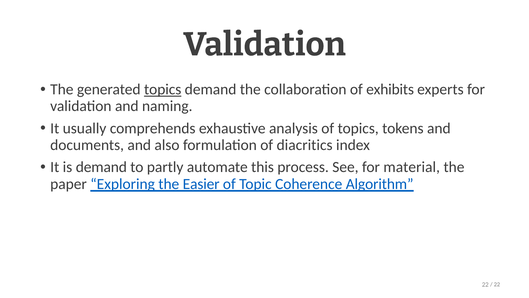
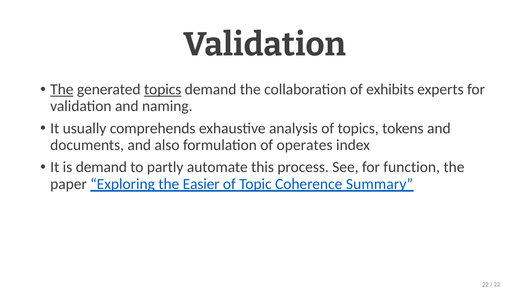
The at (62, 89) underline: none -> present
diacritics: diacritics -> operates
material: material -> function
Algorithm: Algorithm -> Summary
